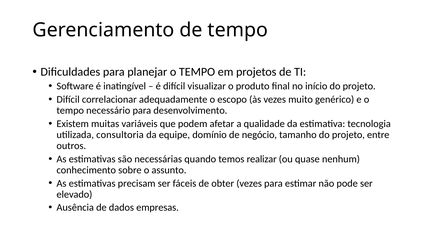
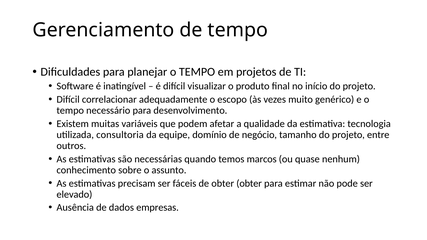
realizar: realizar -> marcos
obter vezes: vezes -> obter
